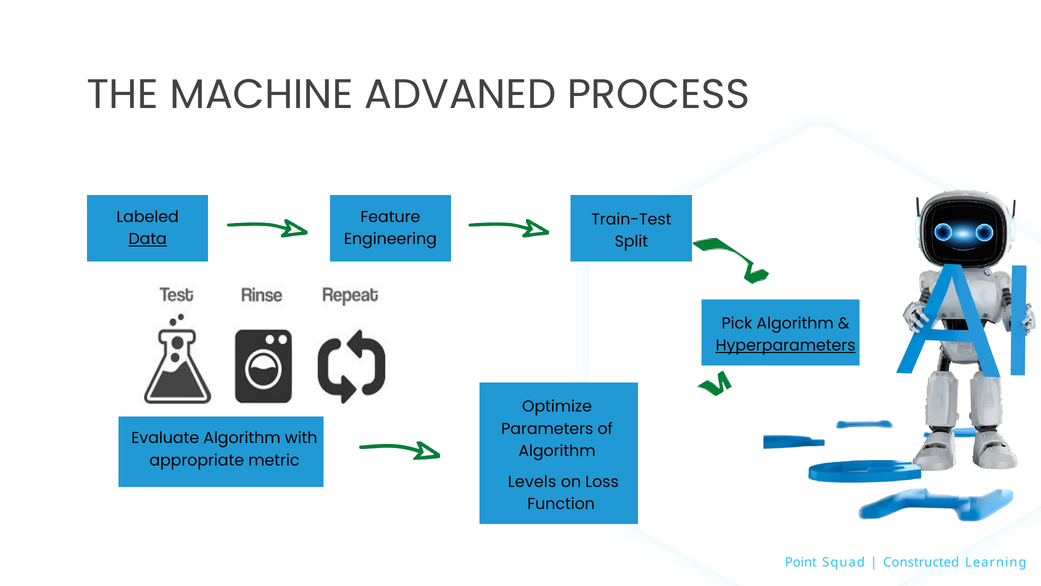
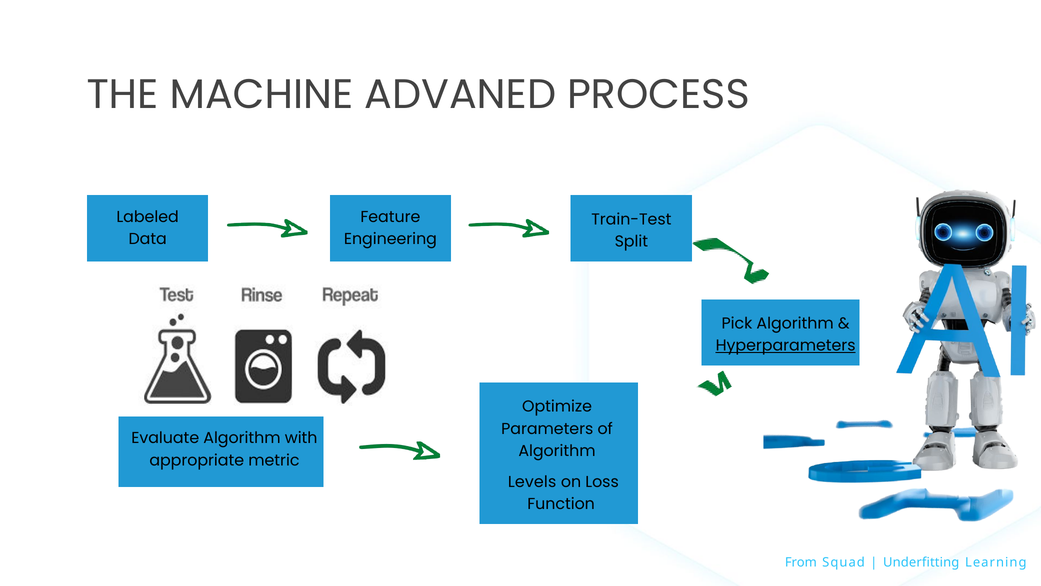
Data underline: present -> none
Point: Point -> From
Constructed: Constructed -> Underfitting
